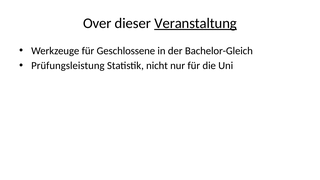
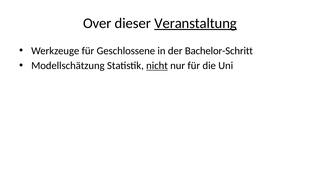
Bachelor-Gleich: Bachelor-Gleich -> Bachelor-Schritt
Prüfungsleistung: Prüfungsleistung -> Modellschätzung
nicht underline: none -> present
